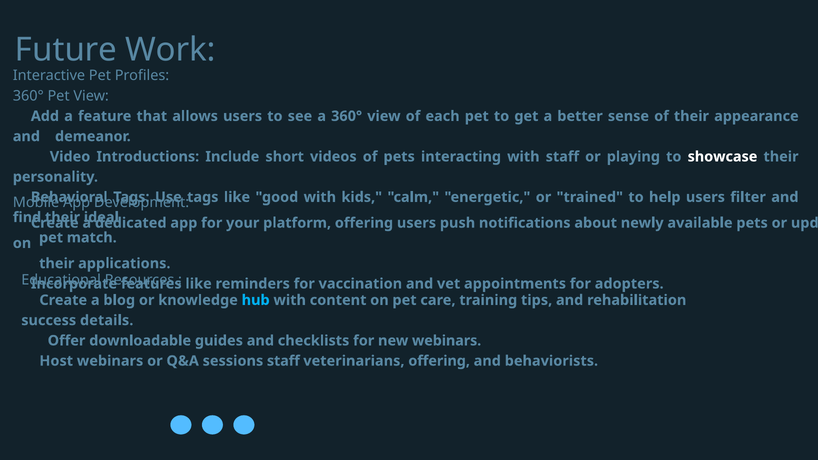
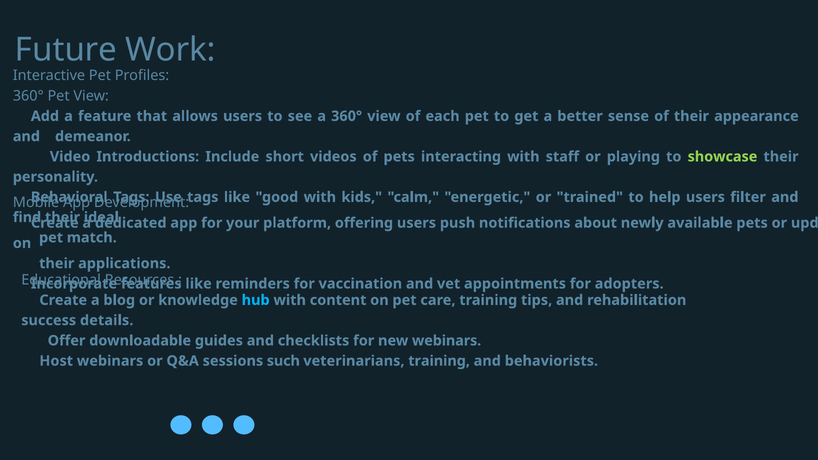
showcase colour: white -> light green
sessions staff: staff -> such
veterinarians offering: offering -> training
